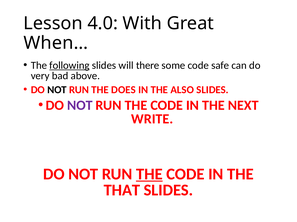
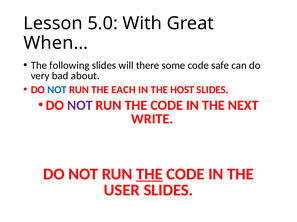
4.0: 4.0 -> 5.0
following underline: present -> none
above: above -> about
NOT at (57, 90) colour: black -> blue
DOES: DOES -> EACH
ALSO: ALSO -> HOST
THAT: THAT -> USER
